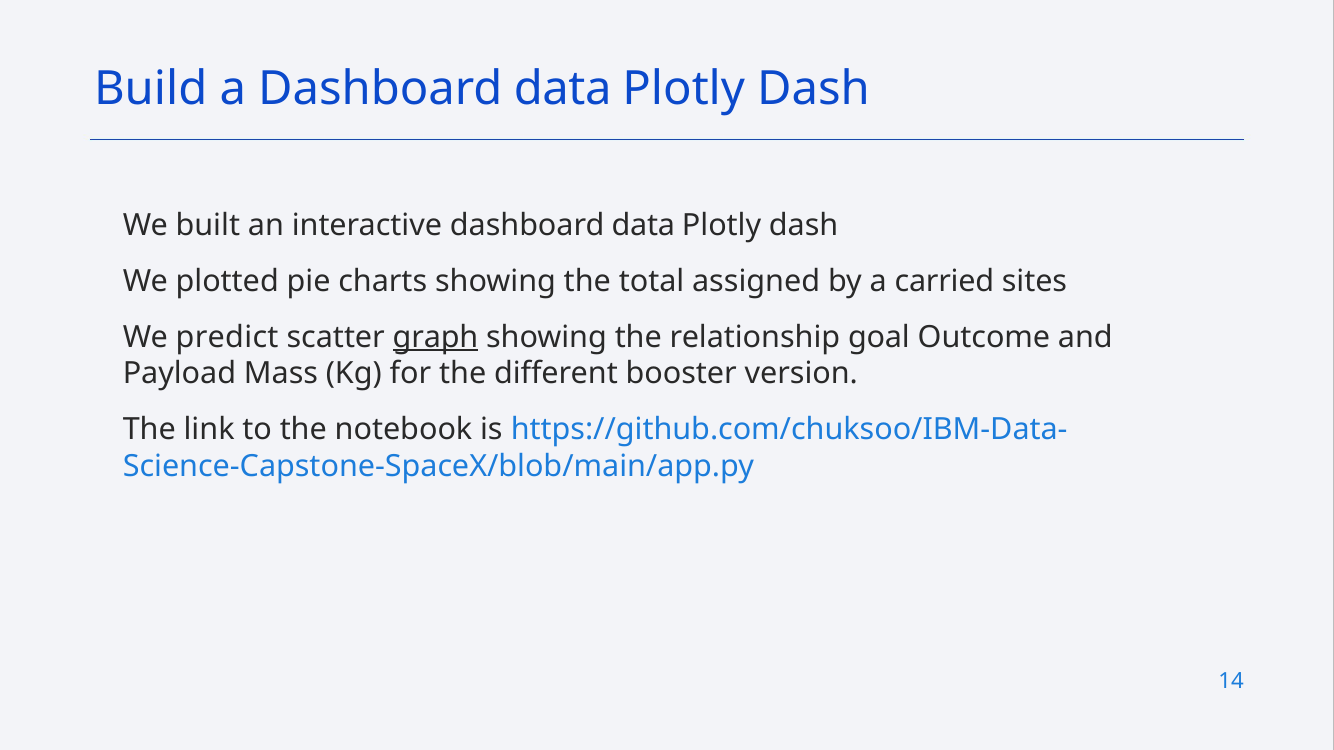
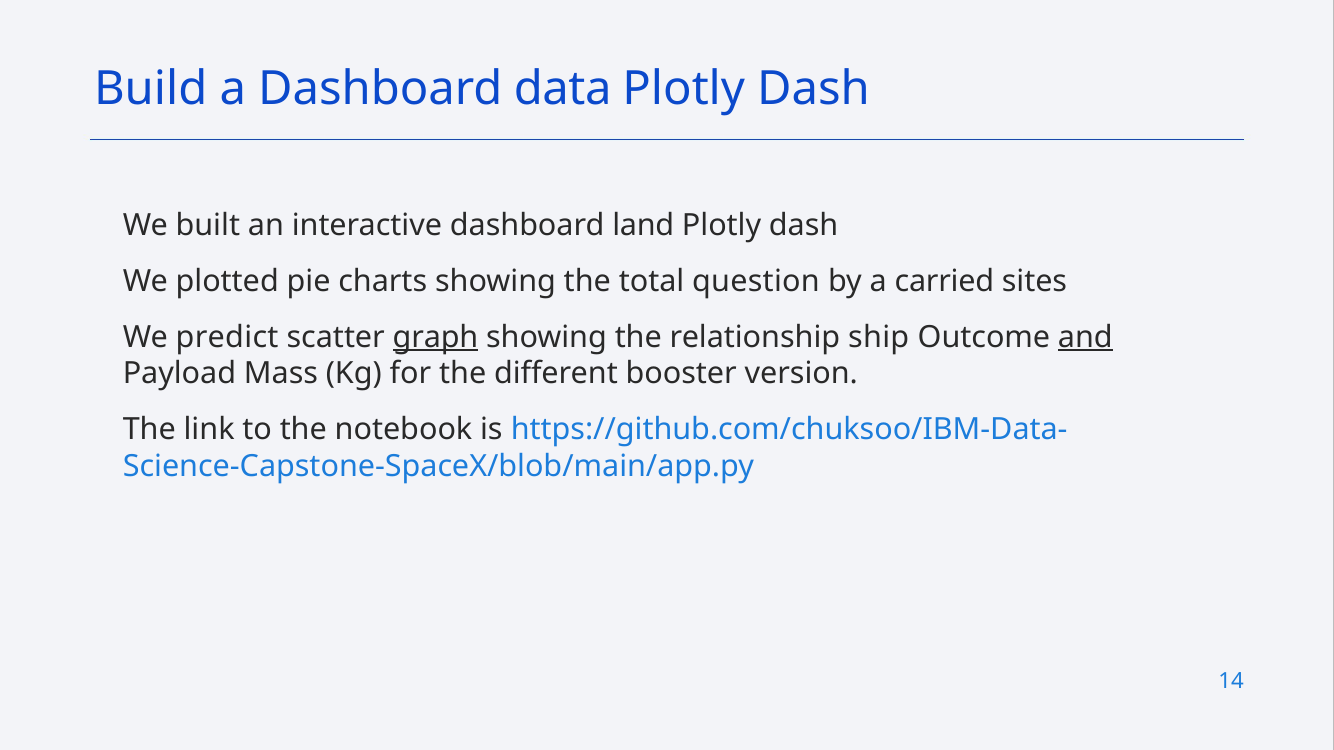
interactive dashboard data: data -> land
assigned: assigned -> question
goal: goal -> ship
and underline: none -> present
